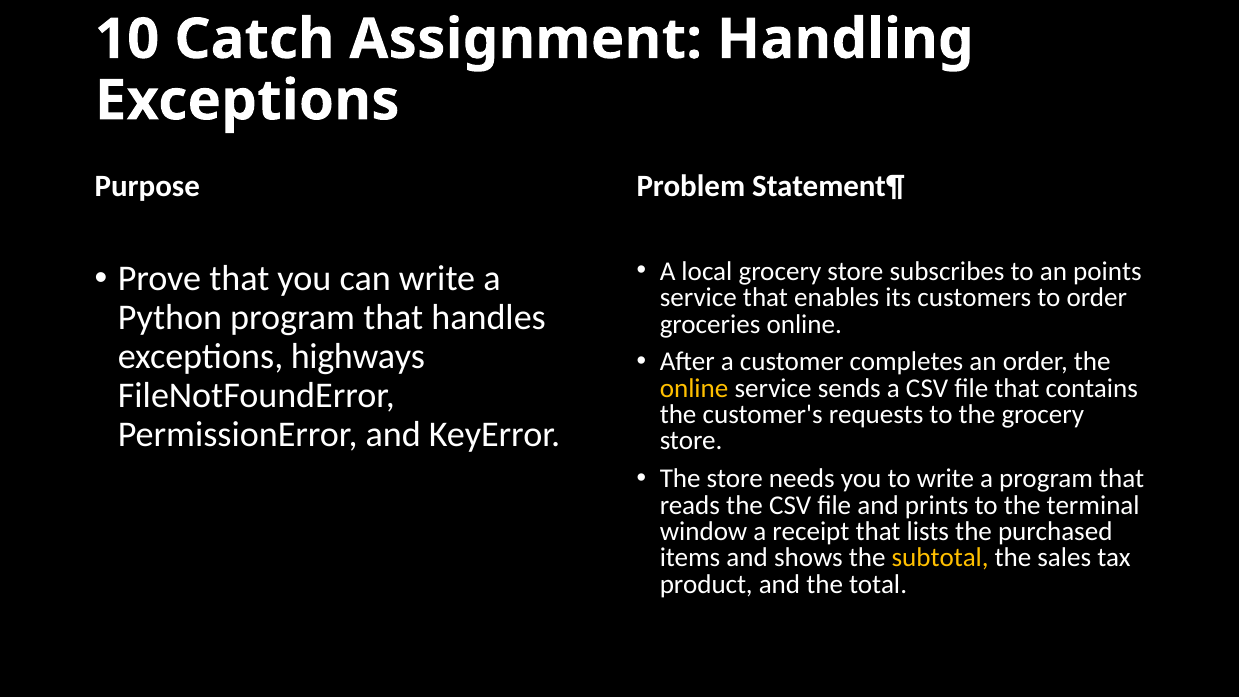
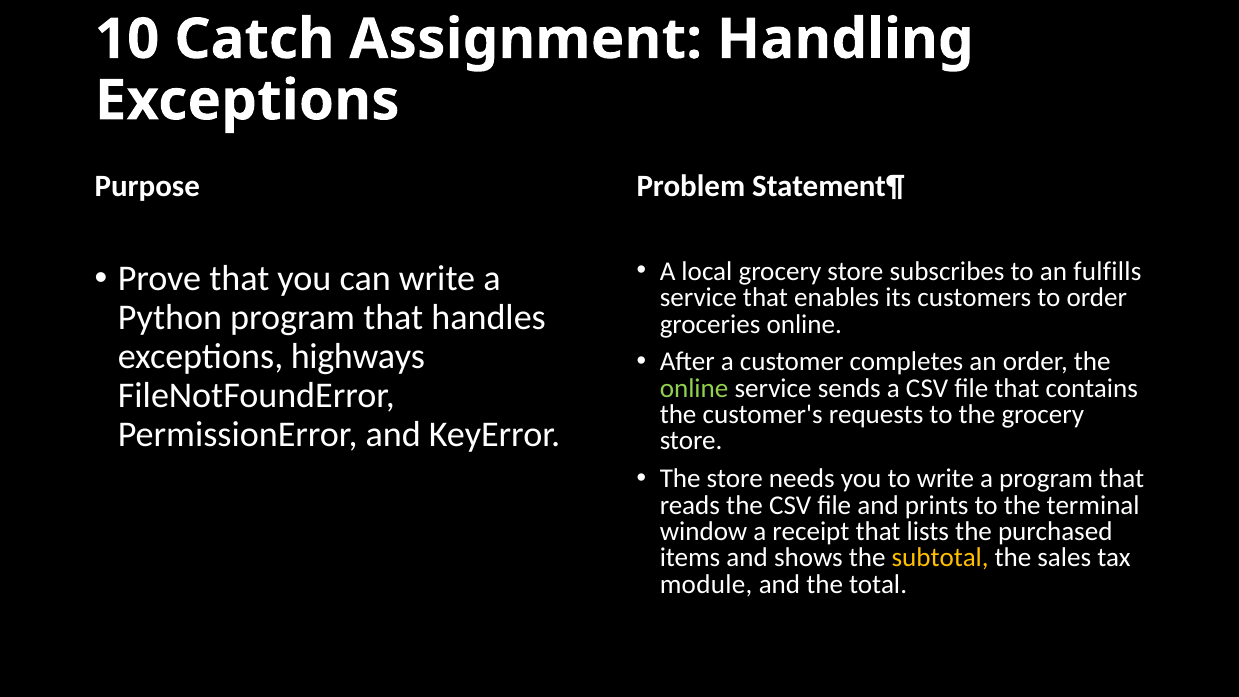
points: points -> fulfills
online at (694, 388) colour: yellow -> light green
product: product -> module
